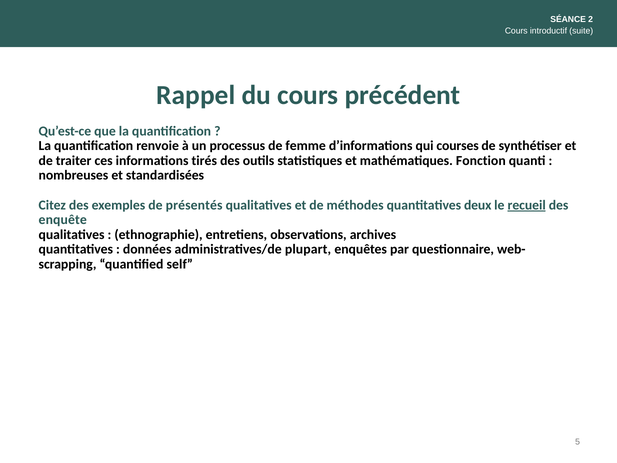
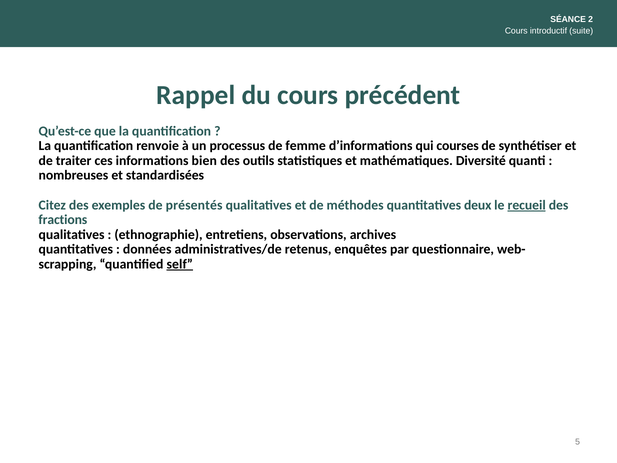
tirés: tirés -> bien
Fonction: Fonction -> Diversité
enquête: enquête -> fractions
plupart: plupart -> retenus
self underline: none -> present
